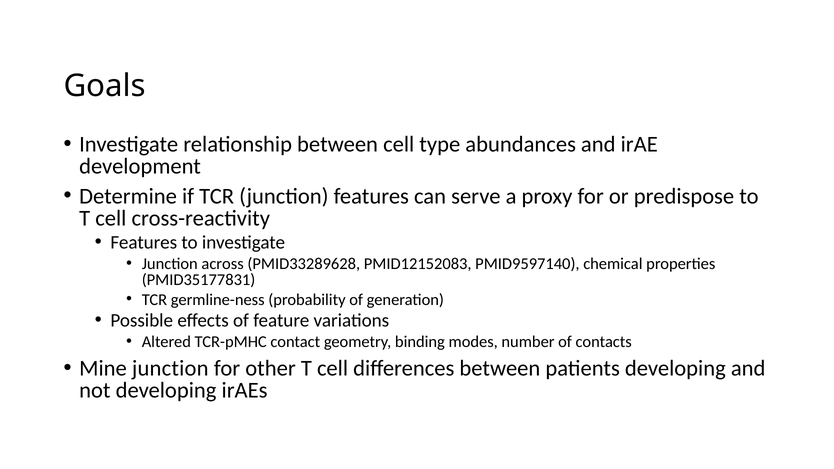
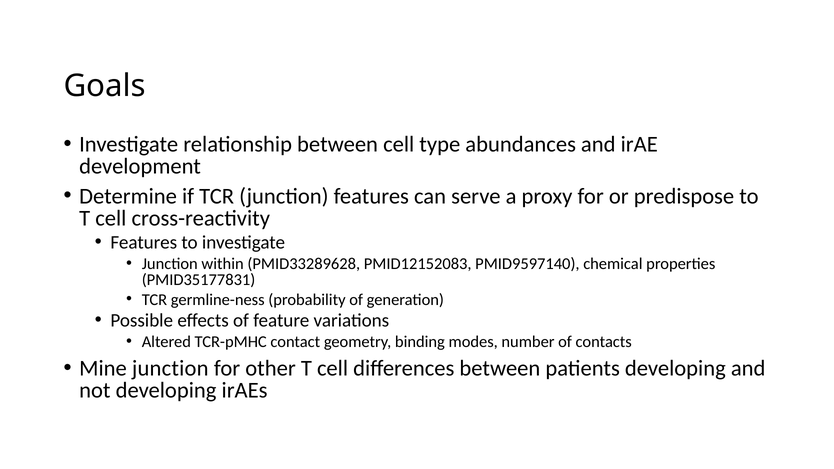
across: across -> within
